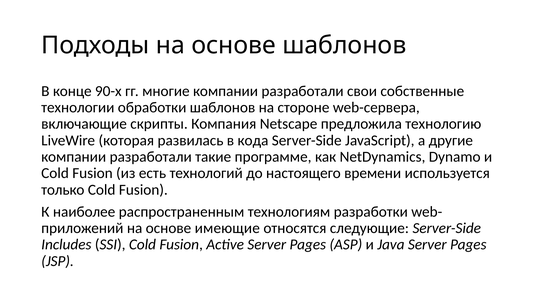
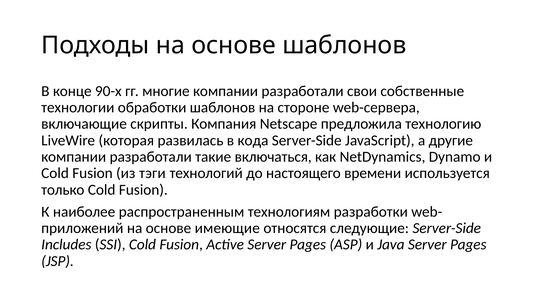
программе: программе -> включаться
есть: есть -> тэги
